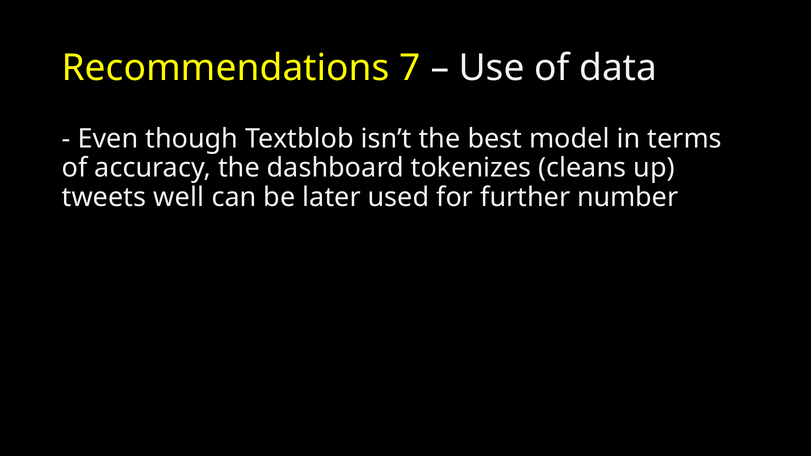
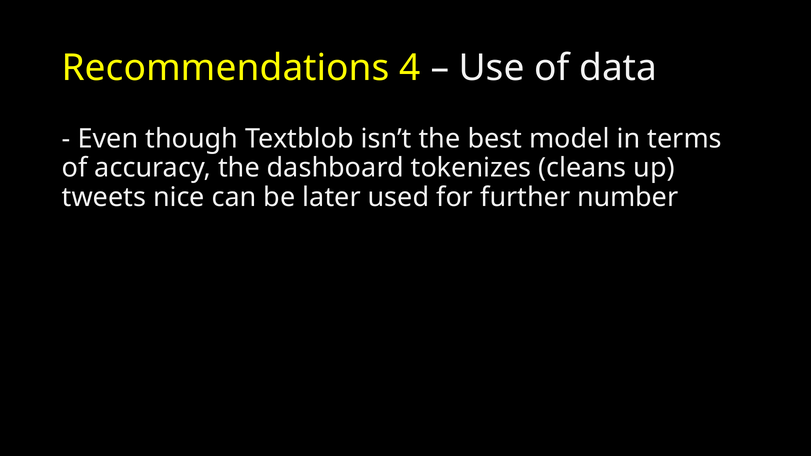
7: 7 -> 4
well: well -> nice
